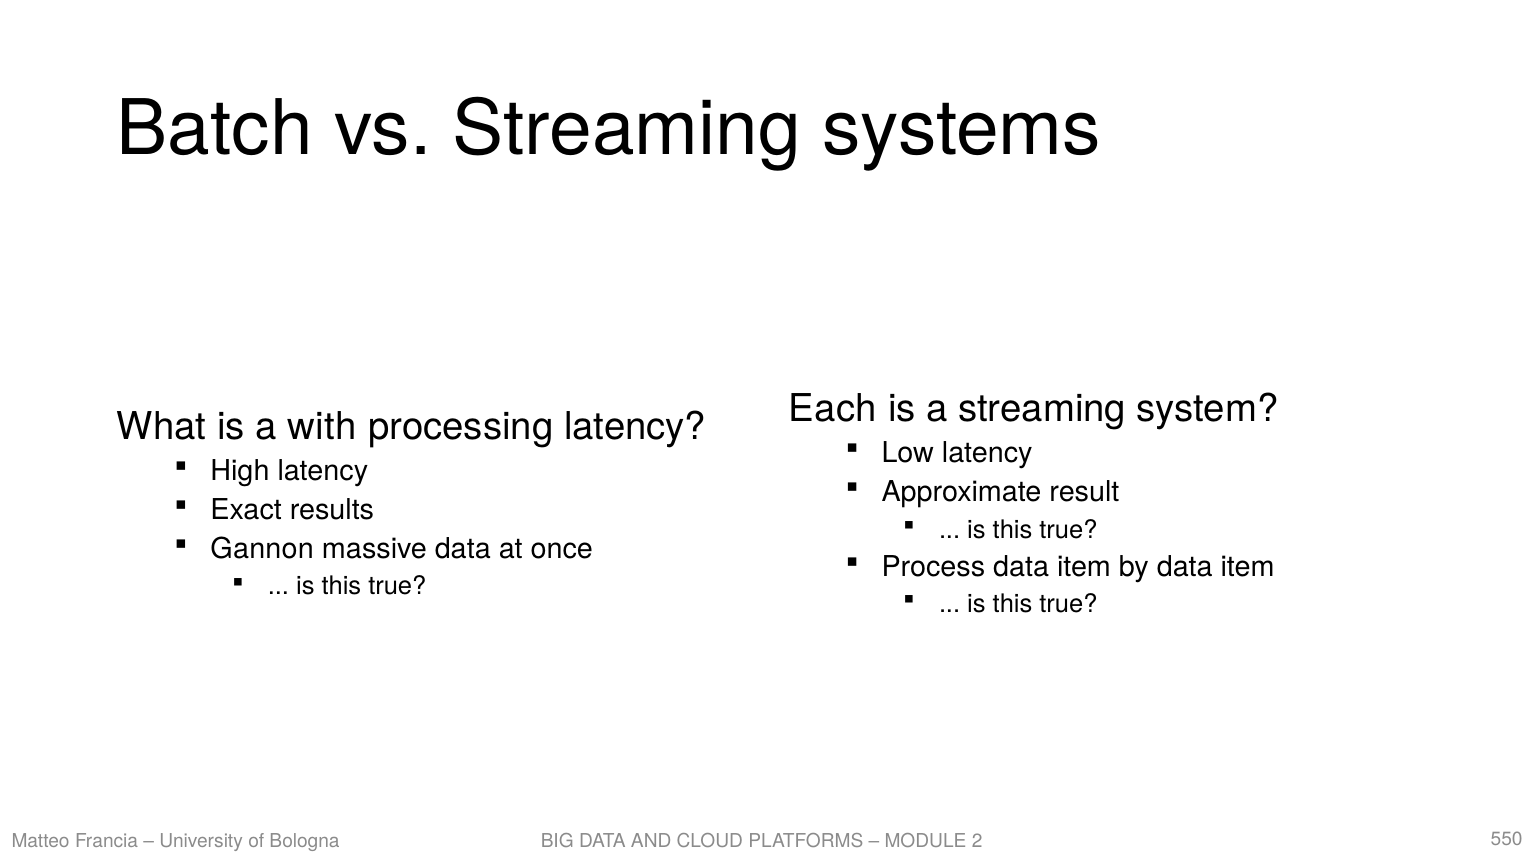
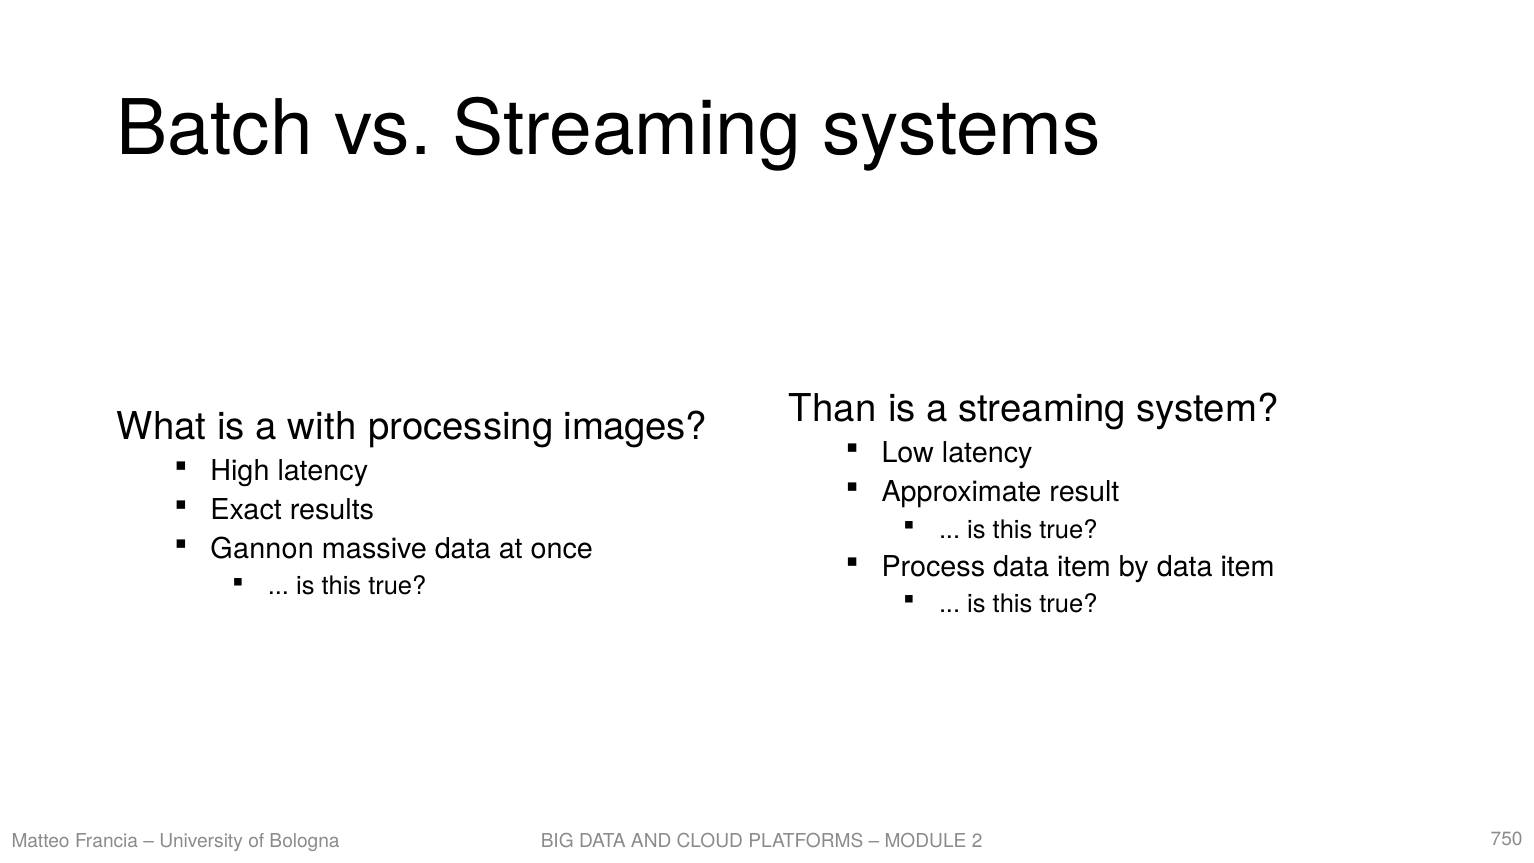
Each: Each -> Than
processing latency: latency -> images
550: 550 -> 750
